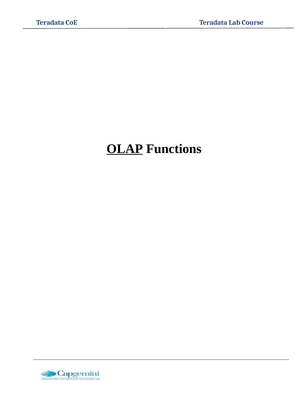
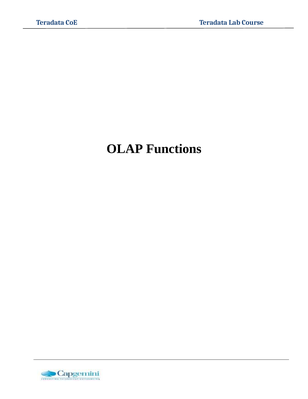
OLAP underline: present -> none
